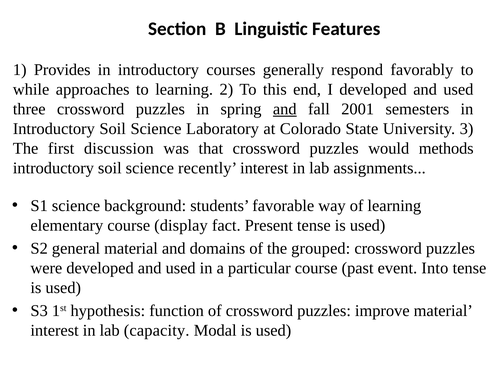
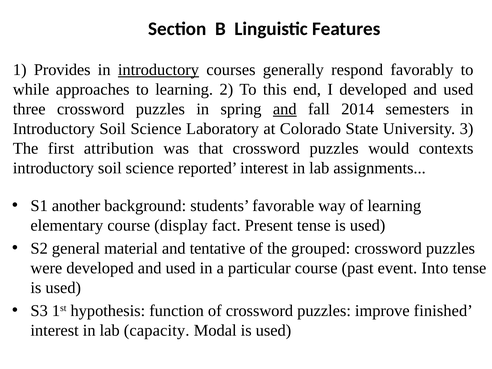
introductory at (158, 70) underline: none -> present
2001: 2001 -> 2014
discussion: discussion -> attribution
methods: methods -> contexts
recently: recently -> reported
S1 science: science -> another
domains: domains -> tentative
improve material: material -> finished
